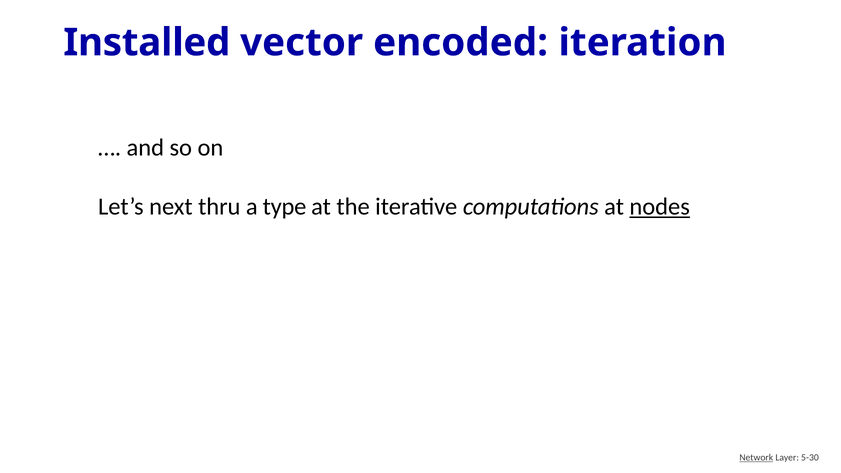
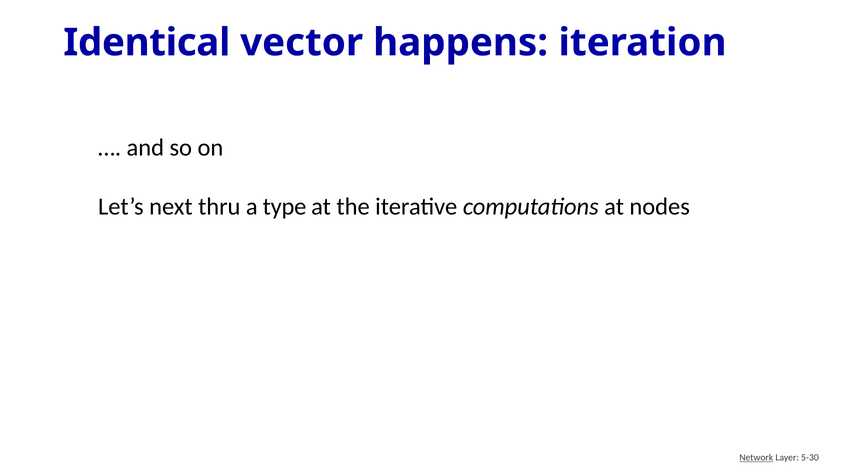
Installed: Installed -> Identical
encoded: encoded -> happens
nodes underline: present -> none
